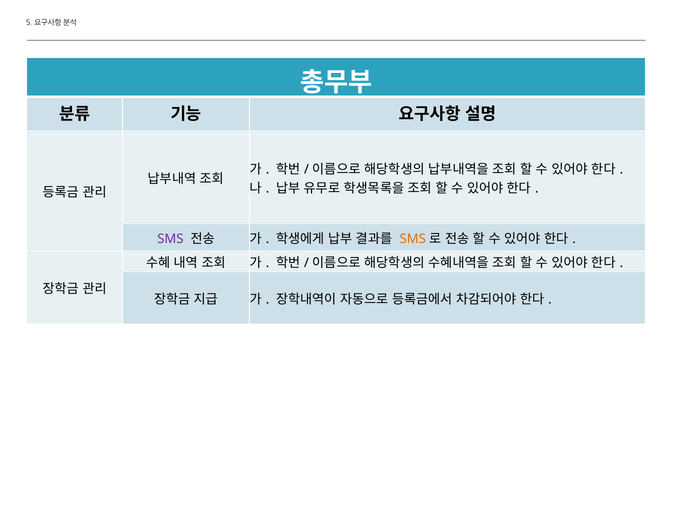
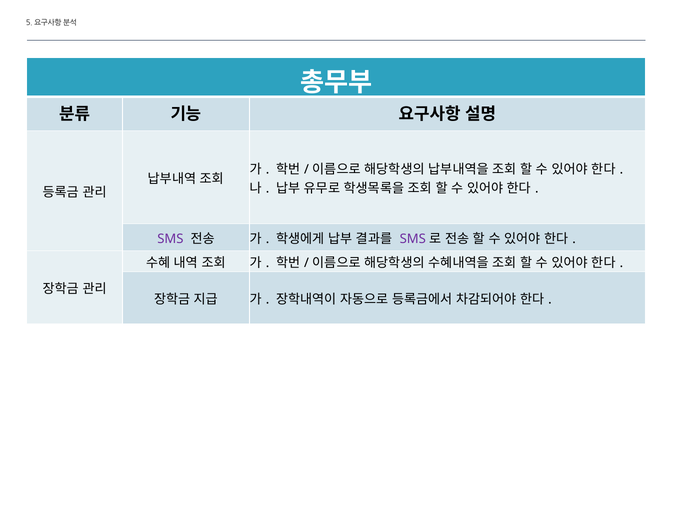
SMS at (413, 239) colour: orange -> purple
